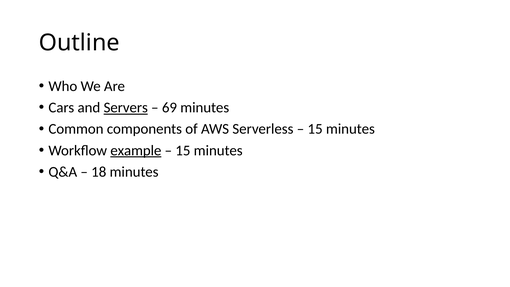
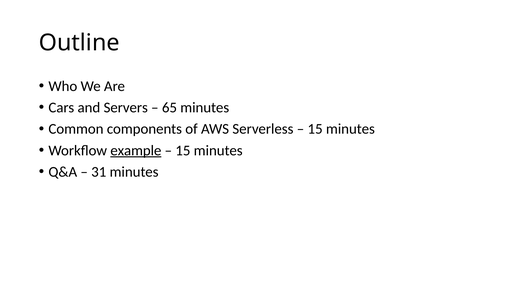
Servers underline: present -> none
69: 69 -> 65
18: 18 -> 31
